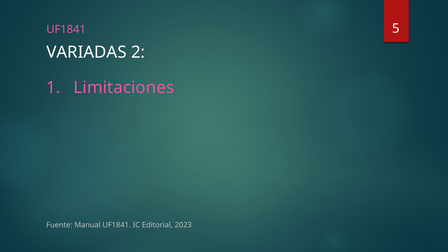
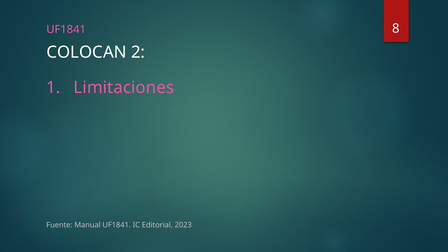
5: 5 -> 8
VARIADAS: VARIADAS -> COLOCAN
